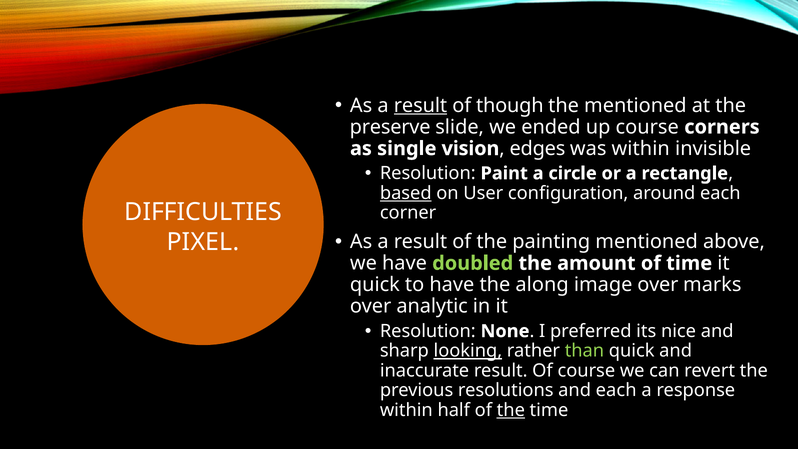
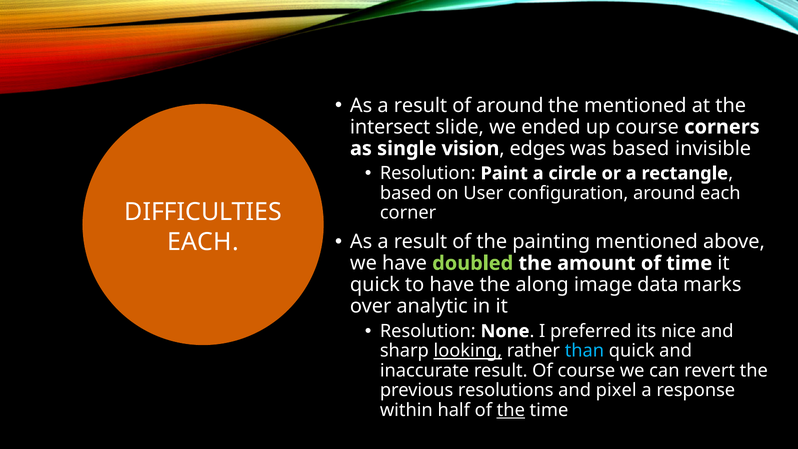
result at (420, 105) underline: present -> none
of though: though -> around
preserve: preserve -> intersect
was within: within -> based
based at (406, 193) underline: present -> none
PIXEL at (203, 242): PIXEL -> EACH
image over: over -> data
than colour: light green -> light blue
and each: each -> pixel
